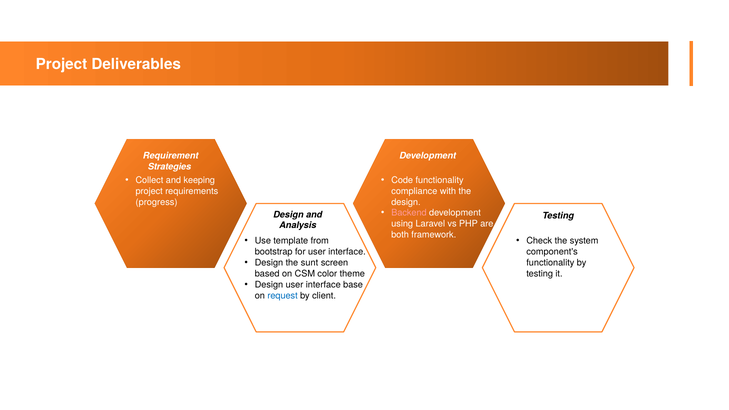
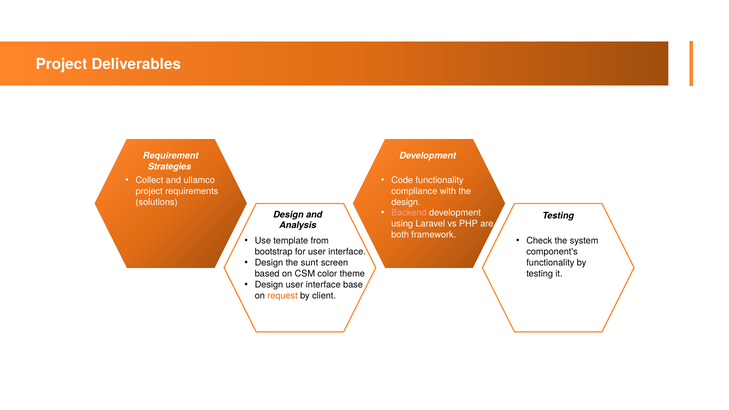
keeping: keeping -> ullamco
progress: progress -> solutions
request colour: blue -> orange
